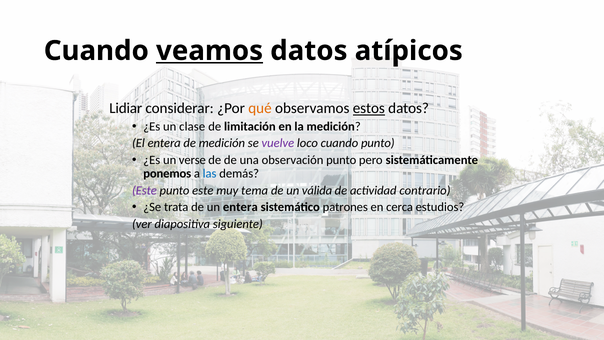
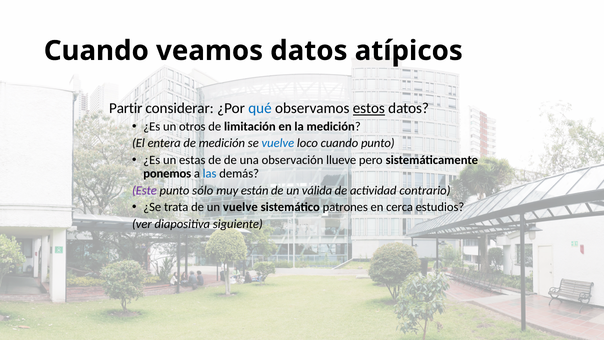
veamos underline: present -> none
Lidiar: Lidiar -> Partir
qué colour: orange -> blue
clase: clase -> otros
vuelve at (278, 143) colour: purple -> blue
verse: verse -> estas
observación punto: punto -> llueve
punto este: este -> sólo
tema: tema -> están
un entera: entera -> vuelve
